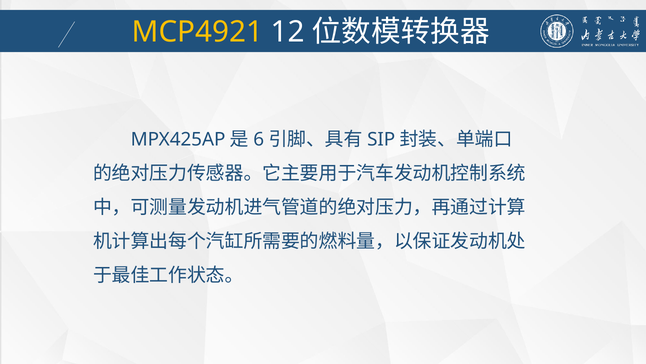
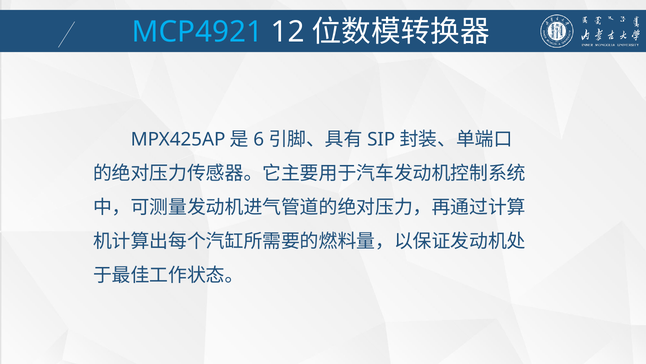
MCP4921 colour: yellow -> light blue
